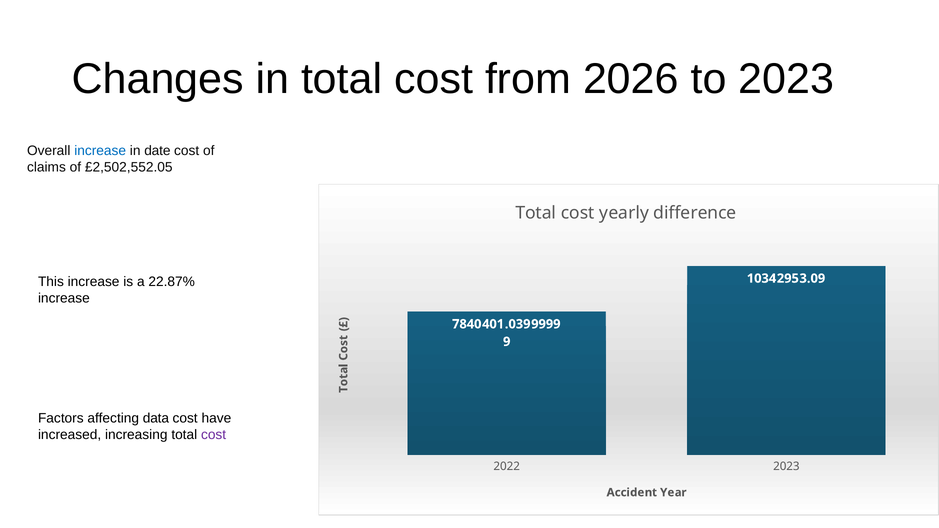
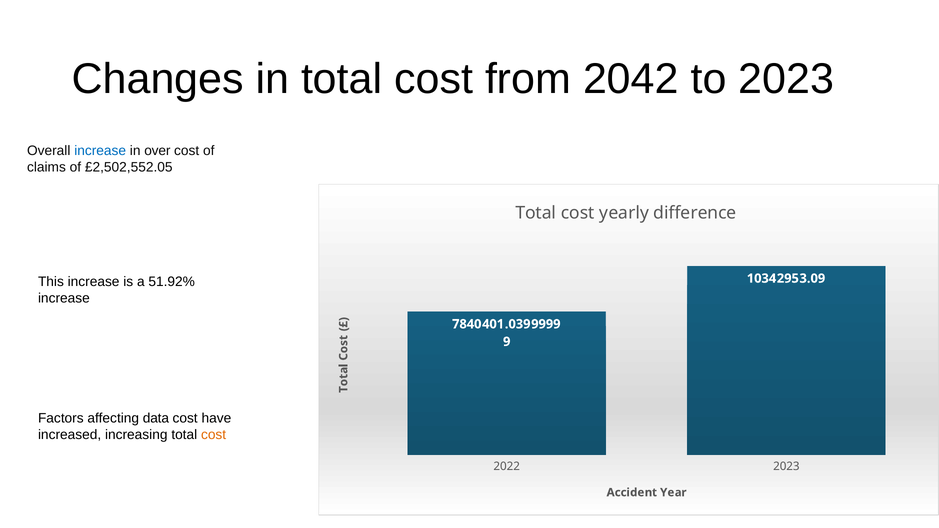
2026: 2026 -> 2042
date: date -> over
22.87%: 22.87% -> 51.92%
cost at (214, 435) colour: purple -> orange
